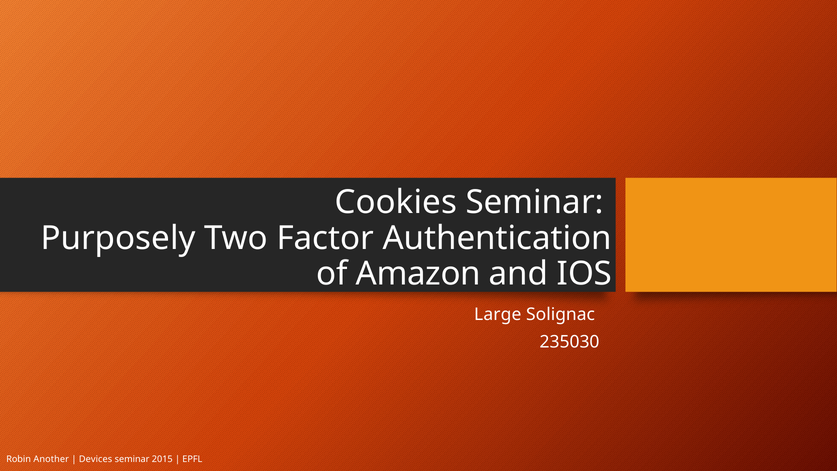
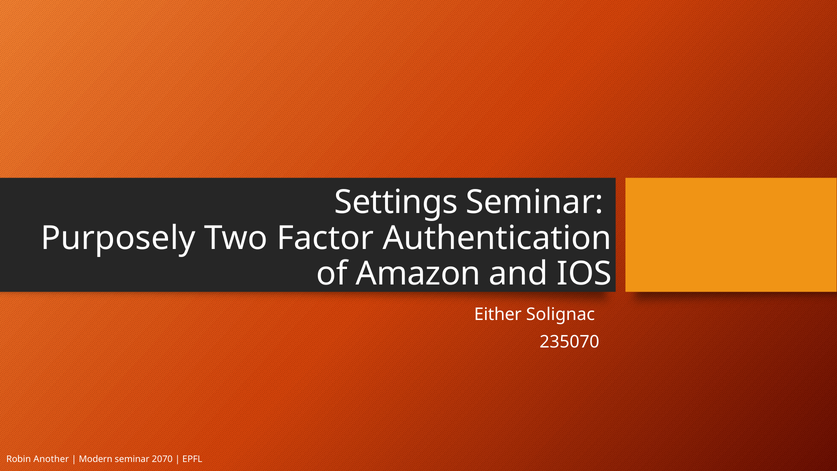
Cookies: Cookies -> Settings
Large: Large -> Either
235030: 235030 -> 235070
Devices: Devices -> Modern
2015: 2015 -> 2070
